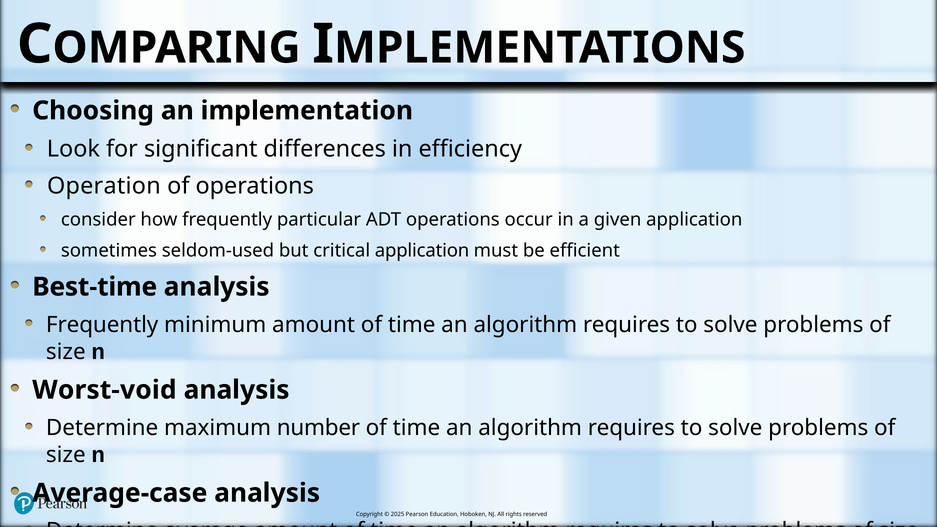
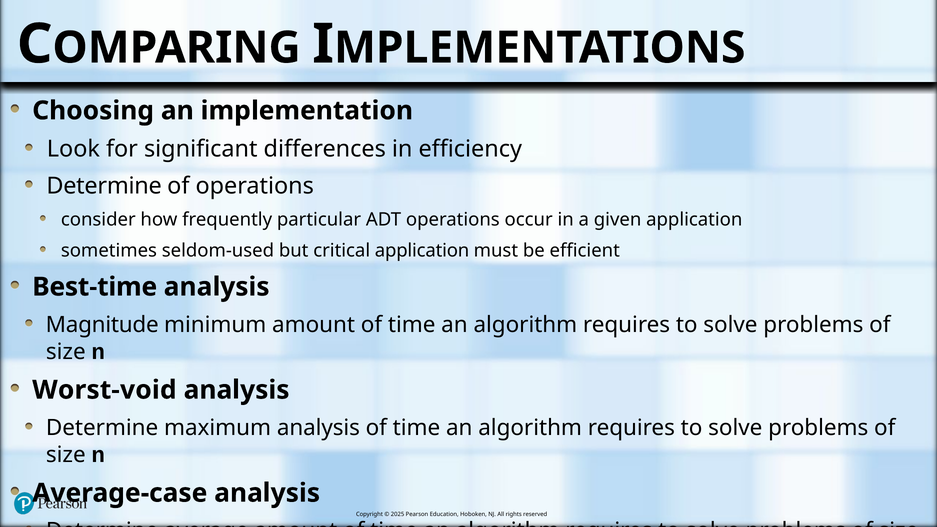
Operation at (104, 186): Operation -> Determine
Frequently at (102, 325): Frequently -> Magnitude
maximum number: number -> analysis
